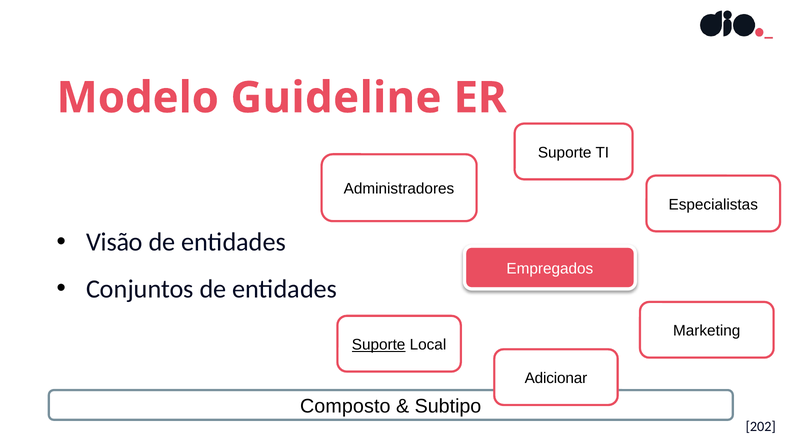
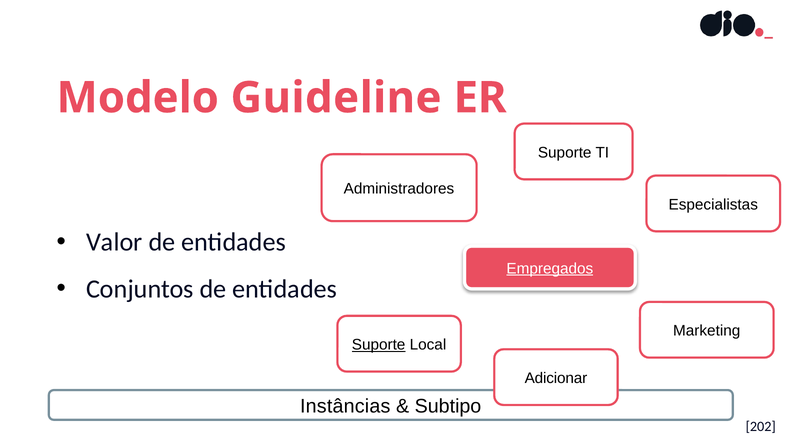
Visão: Visão -> Valor
Empregados underline: none -> present
Composto: Composto -> Instâncias
